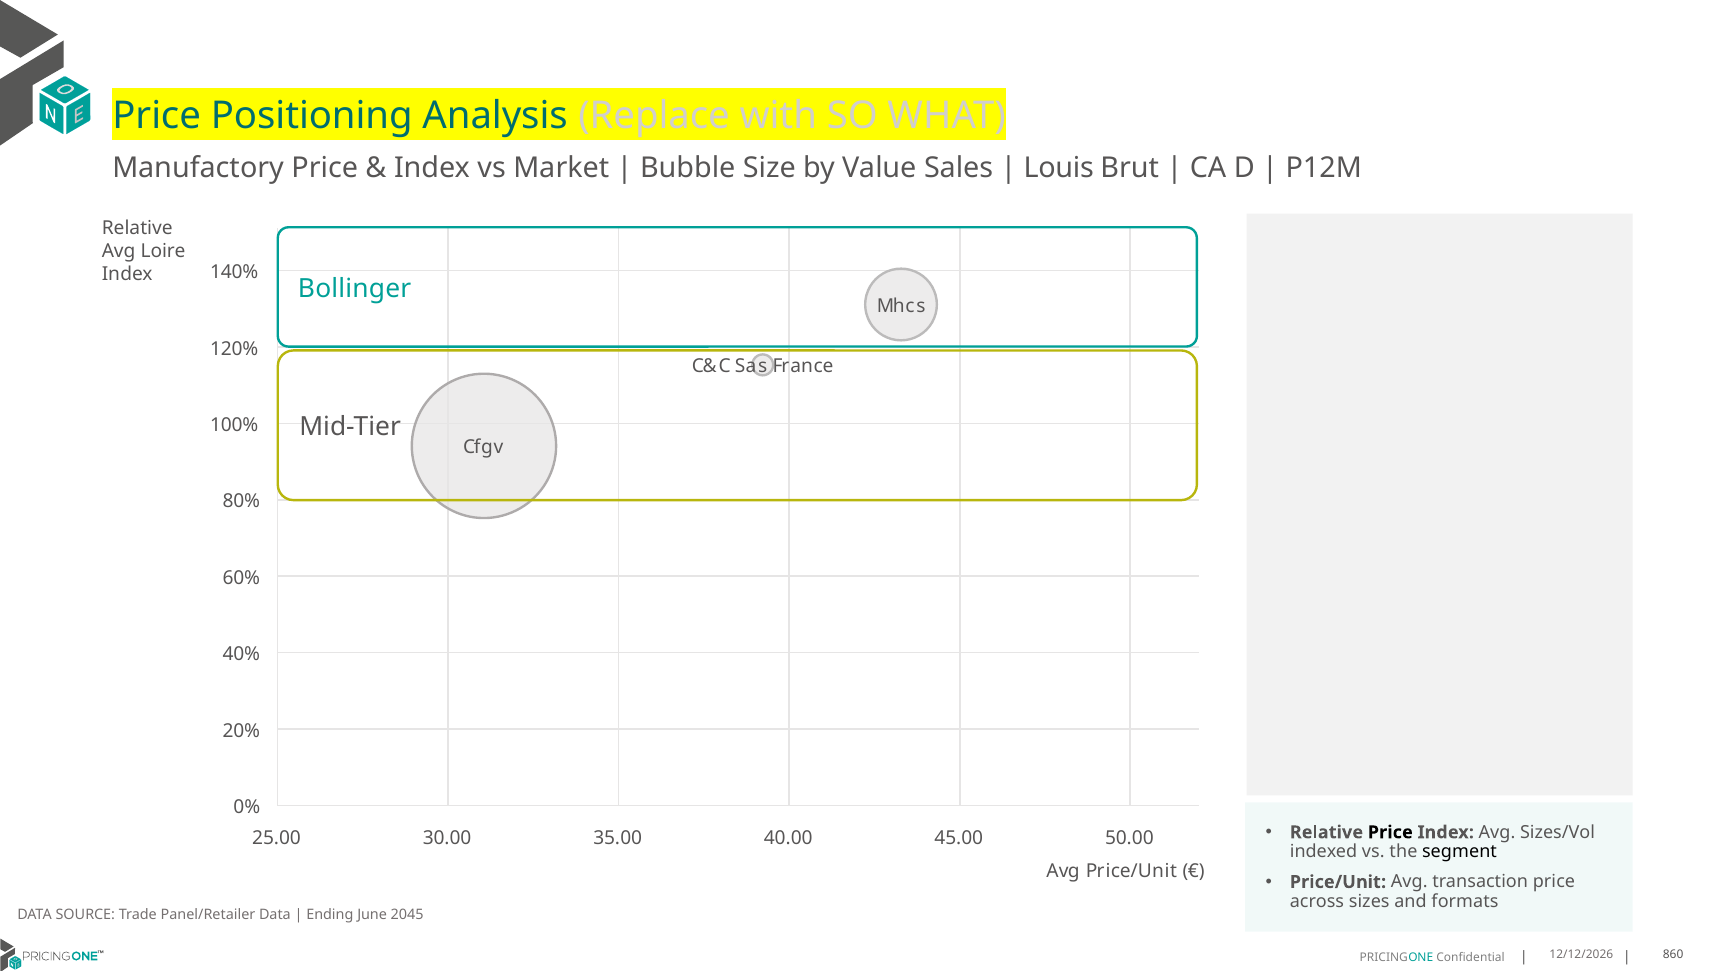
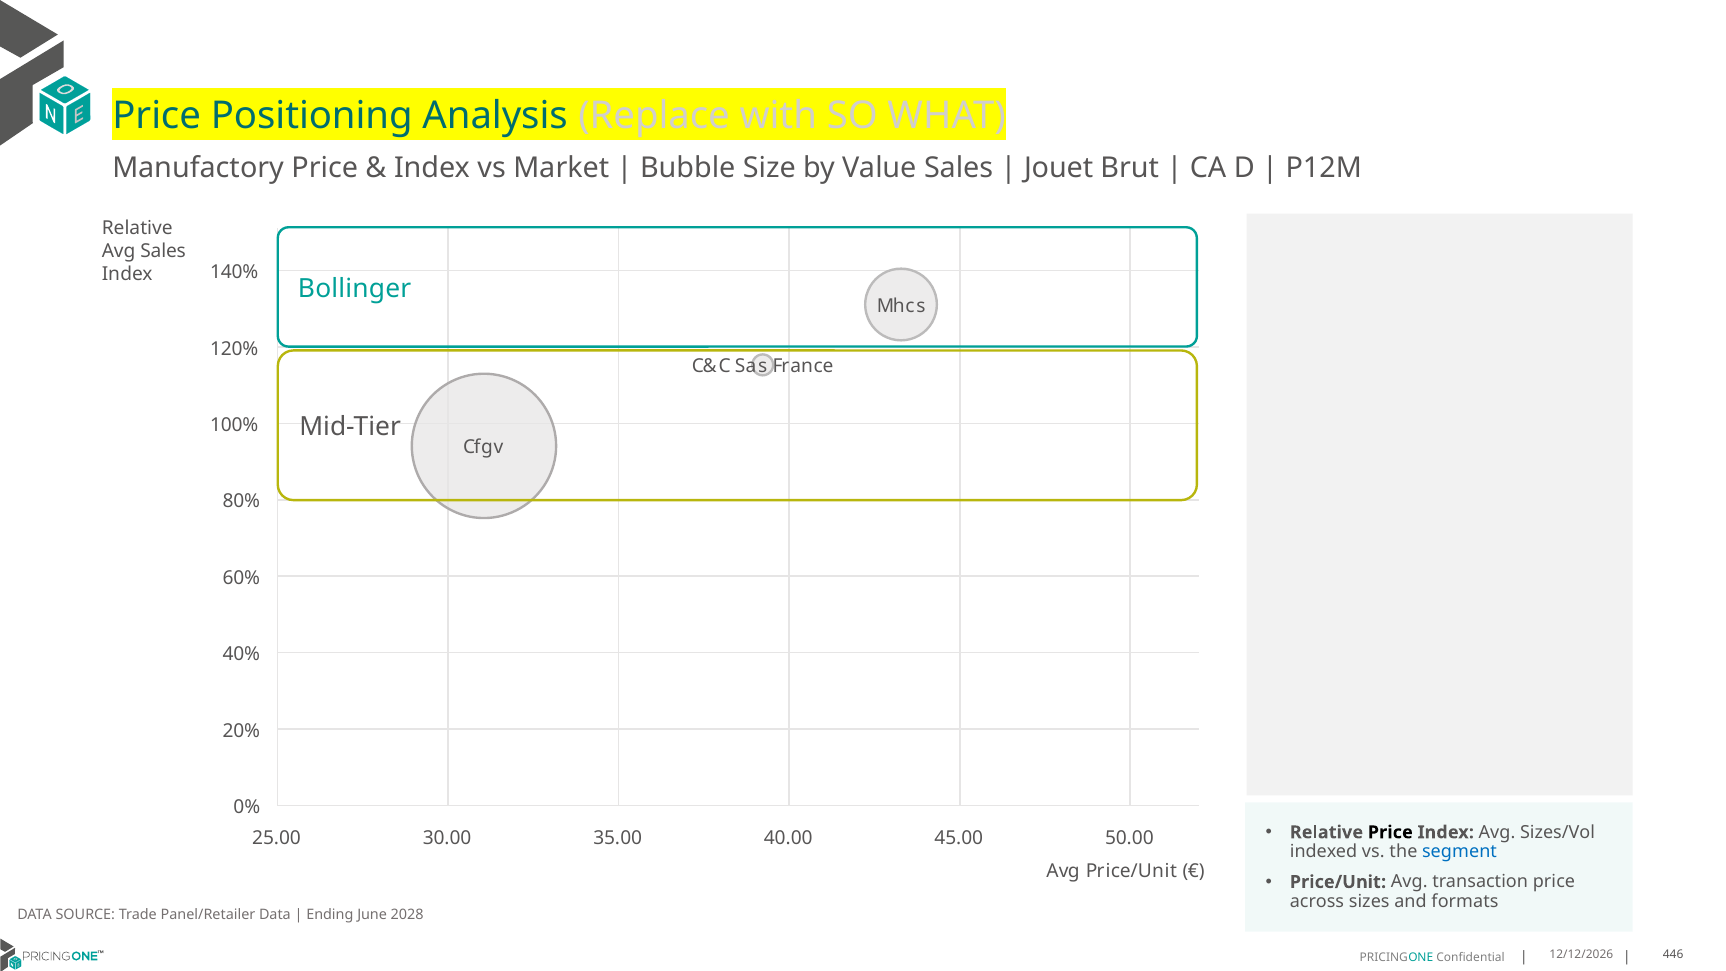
Louis: Louis -> Jouet
Avg Loire: Loire -> Sales
segment colour: black -> blue
2045: 2045 -> 2028
860: 860 -> 446
